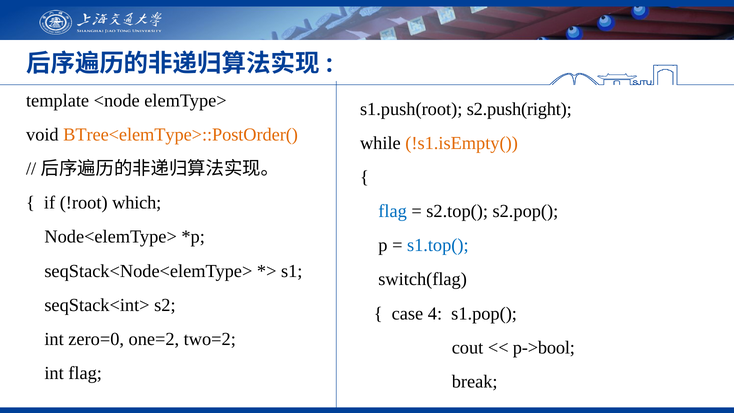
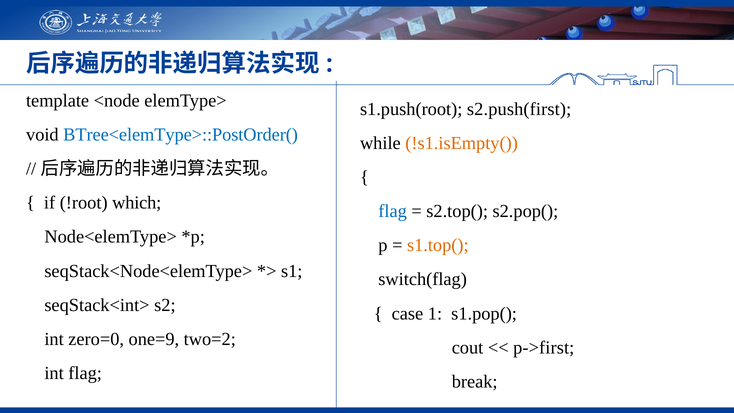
s2.push(right: s2.push(right -> s2.push(first
BTree<elemType>::PostOrder( colour: orange -> blue
s1.top( colour: blue -> orange
4: 4 -> 1
one=2: one=2 -> one=9
p->bool: p->bool -> p->first
